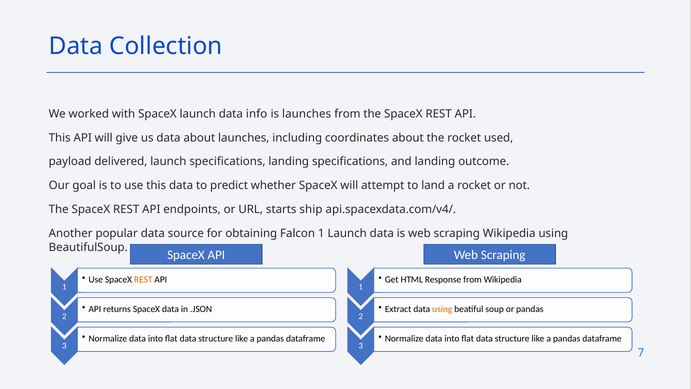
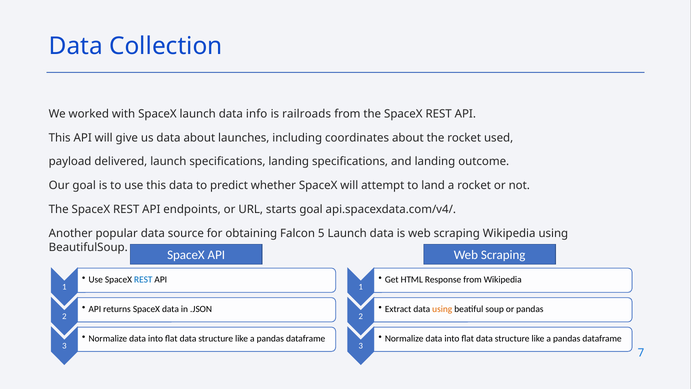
is launches: launches -> railroads
starts ship: ship -> goal
Falcon 1: 1 -> 5
REST at (143, 279) colour: orange -> blue
